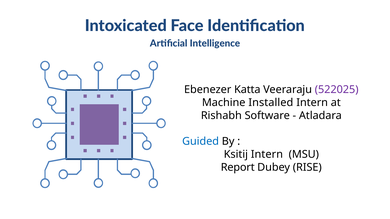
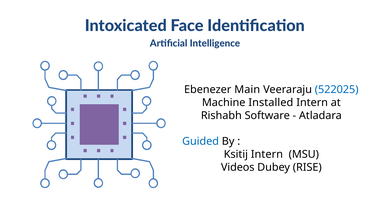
Katta: Katta -> Main
522025 colour: purple -> blue
Report: Report -> Videos
